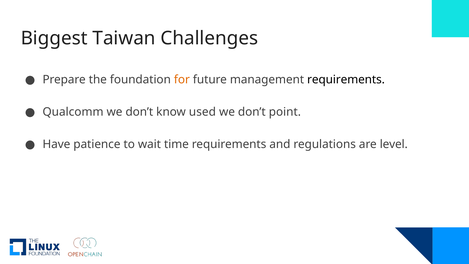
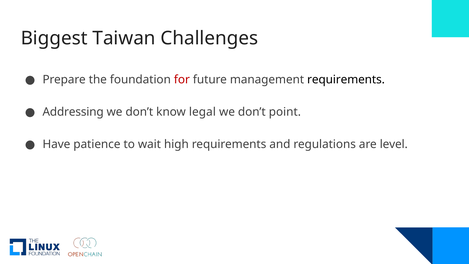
for colour: orange -> red
Qualcomm: Qualcomm -> Addressing
used: used -> legal
time: time -> high
